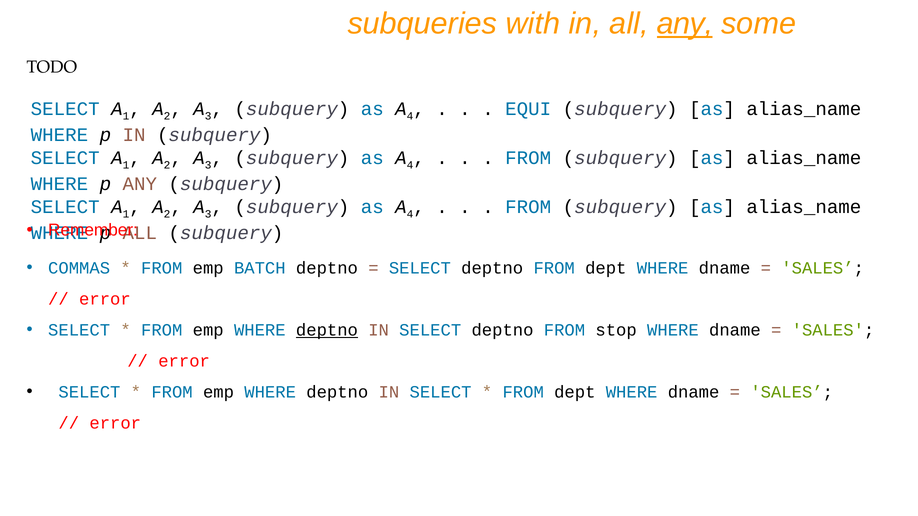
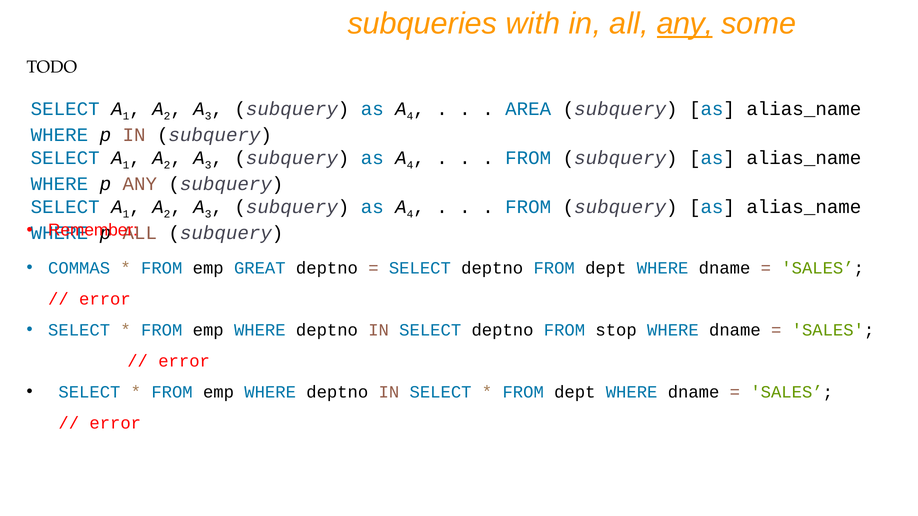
EQUI: EQUI -> AREA
BATCH: BATCH -> GREAT
deptno at (327, 330) underline: present -> none
